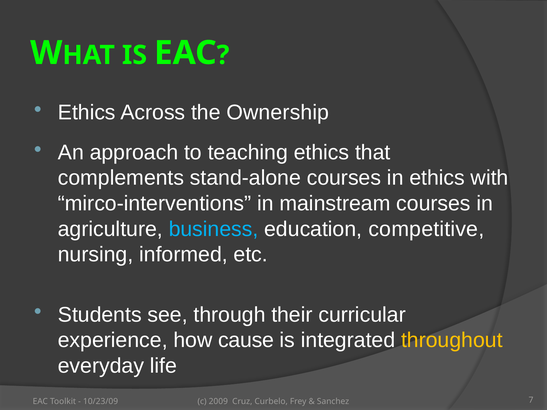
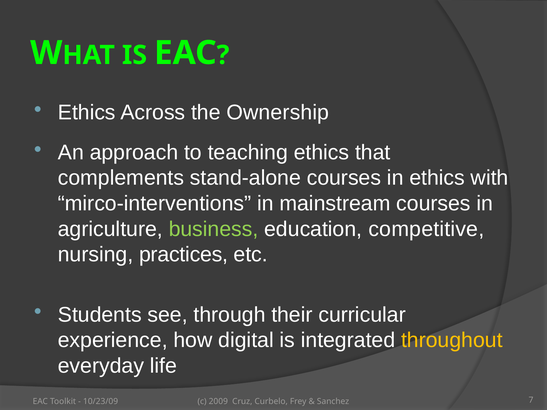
business colour: light blue -> light green
informed: informed -> practices
cause: cause -> digital
